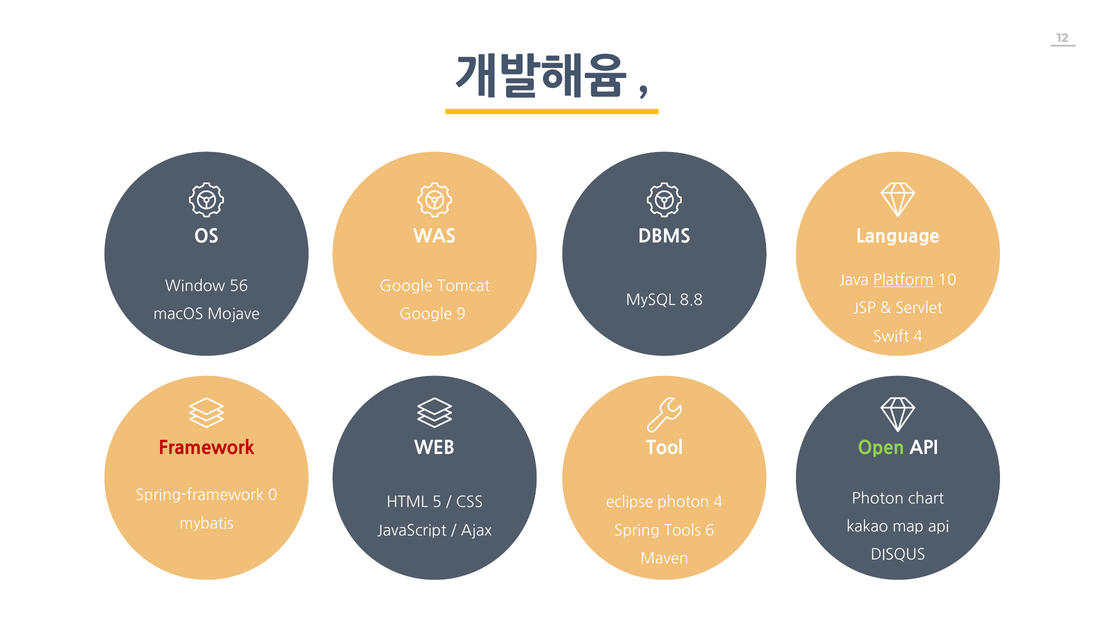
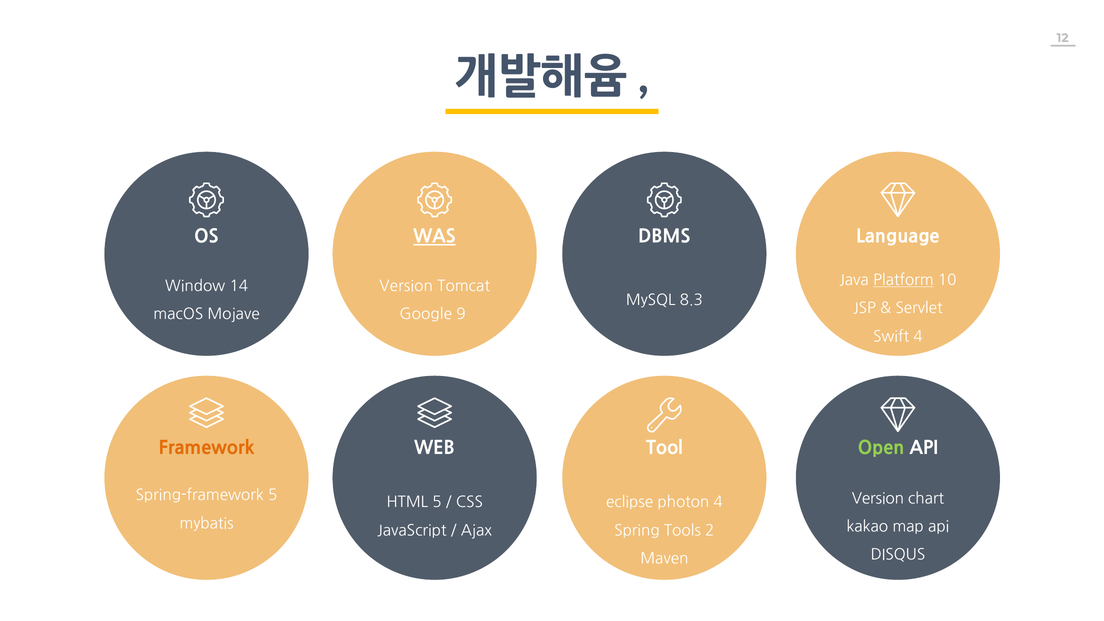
WAS underline: none -> present
56: 56 -> 14
Google at (406, 286): Google -> Version
8.8: 8.8 -> 8.3
Framework colour: red -> orange
Spring-framework 0: 0 -> 5
Photon at (878, 499): Photon -> Version
6: 6 -> 2
